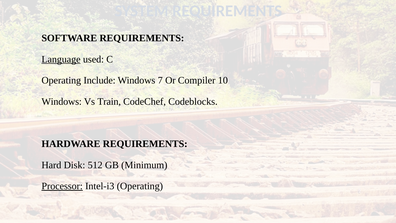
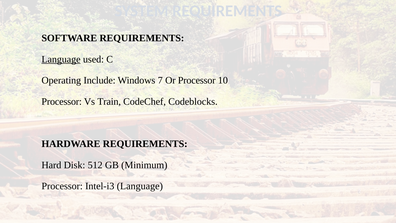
Or Compiler: Compiler -> Processor
Windows at (62, 101): Windows -> Processor
Processor at (62, 186) underline: present -> none
Intel-i3 Operating: Operating -> Language
